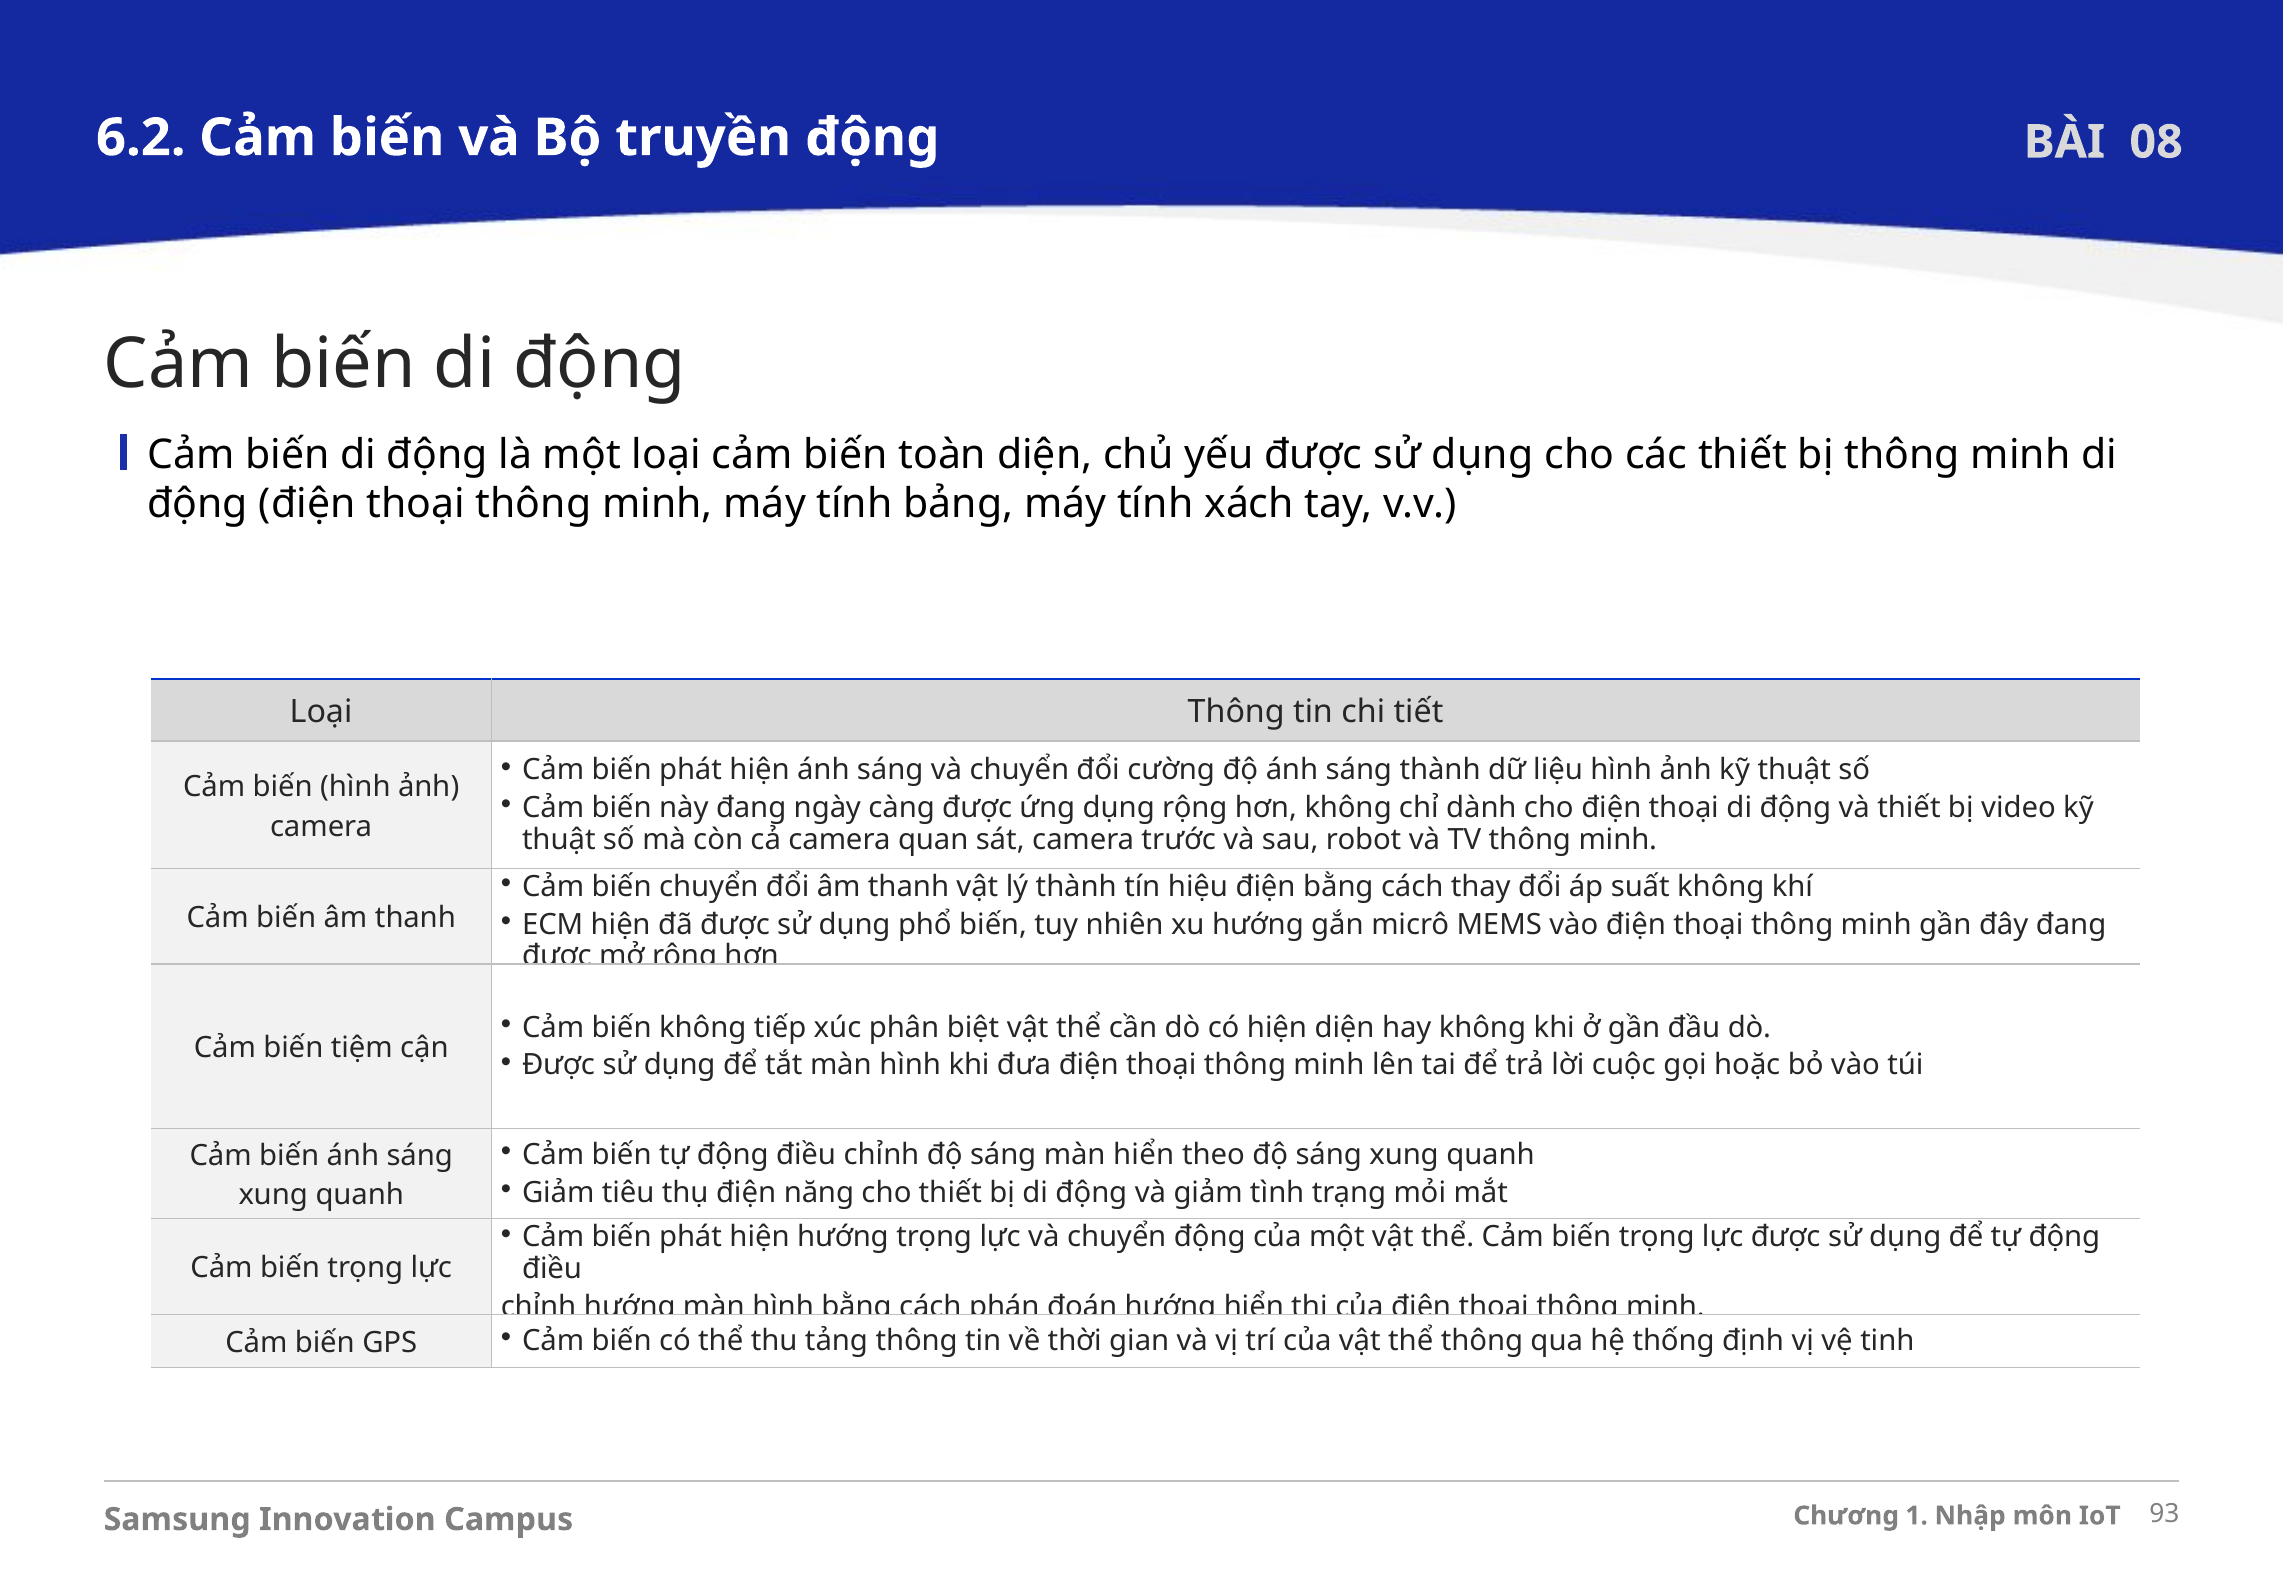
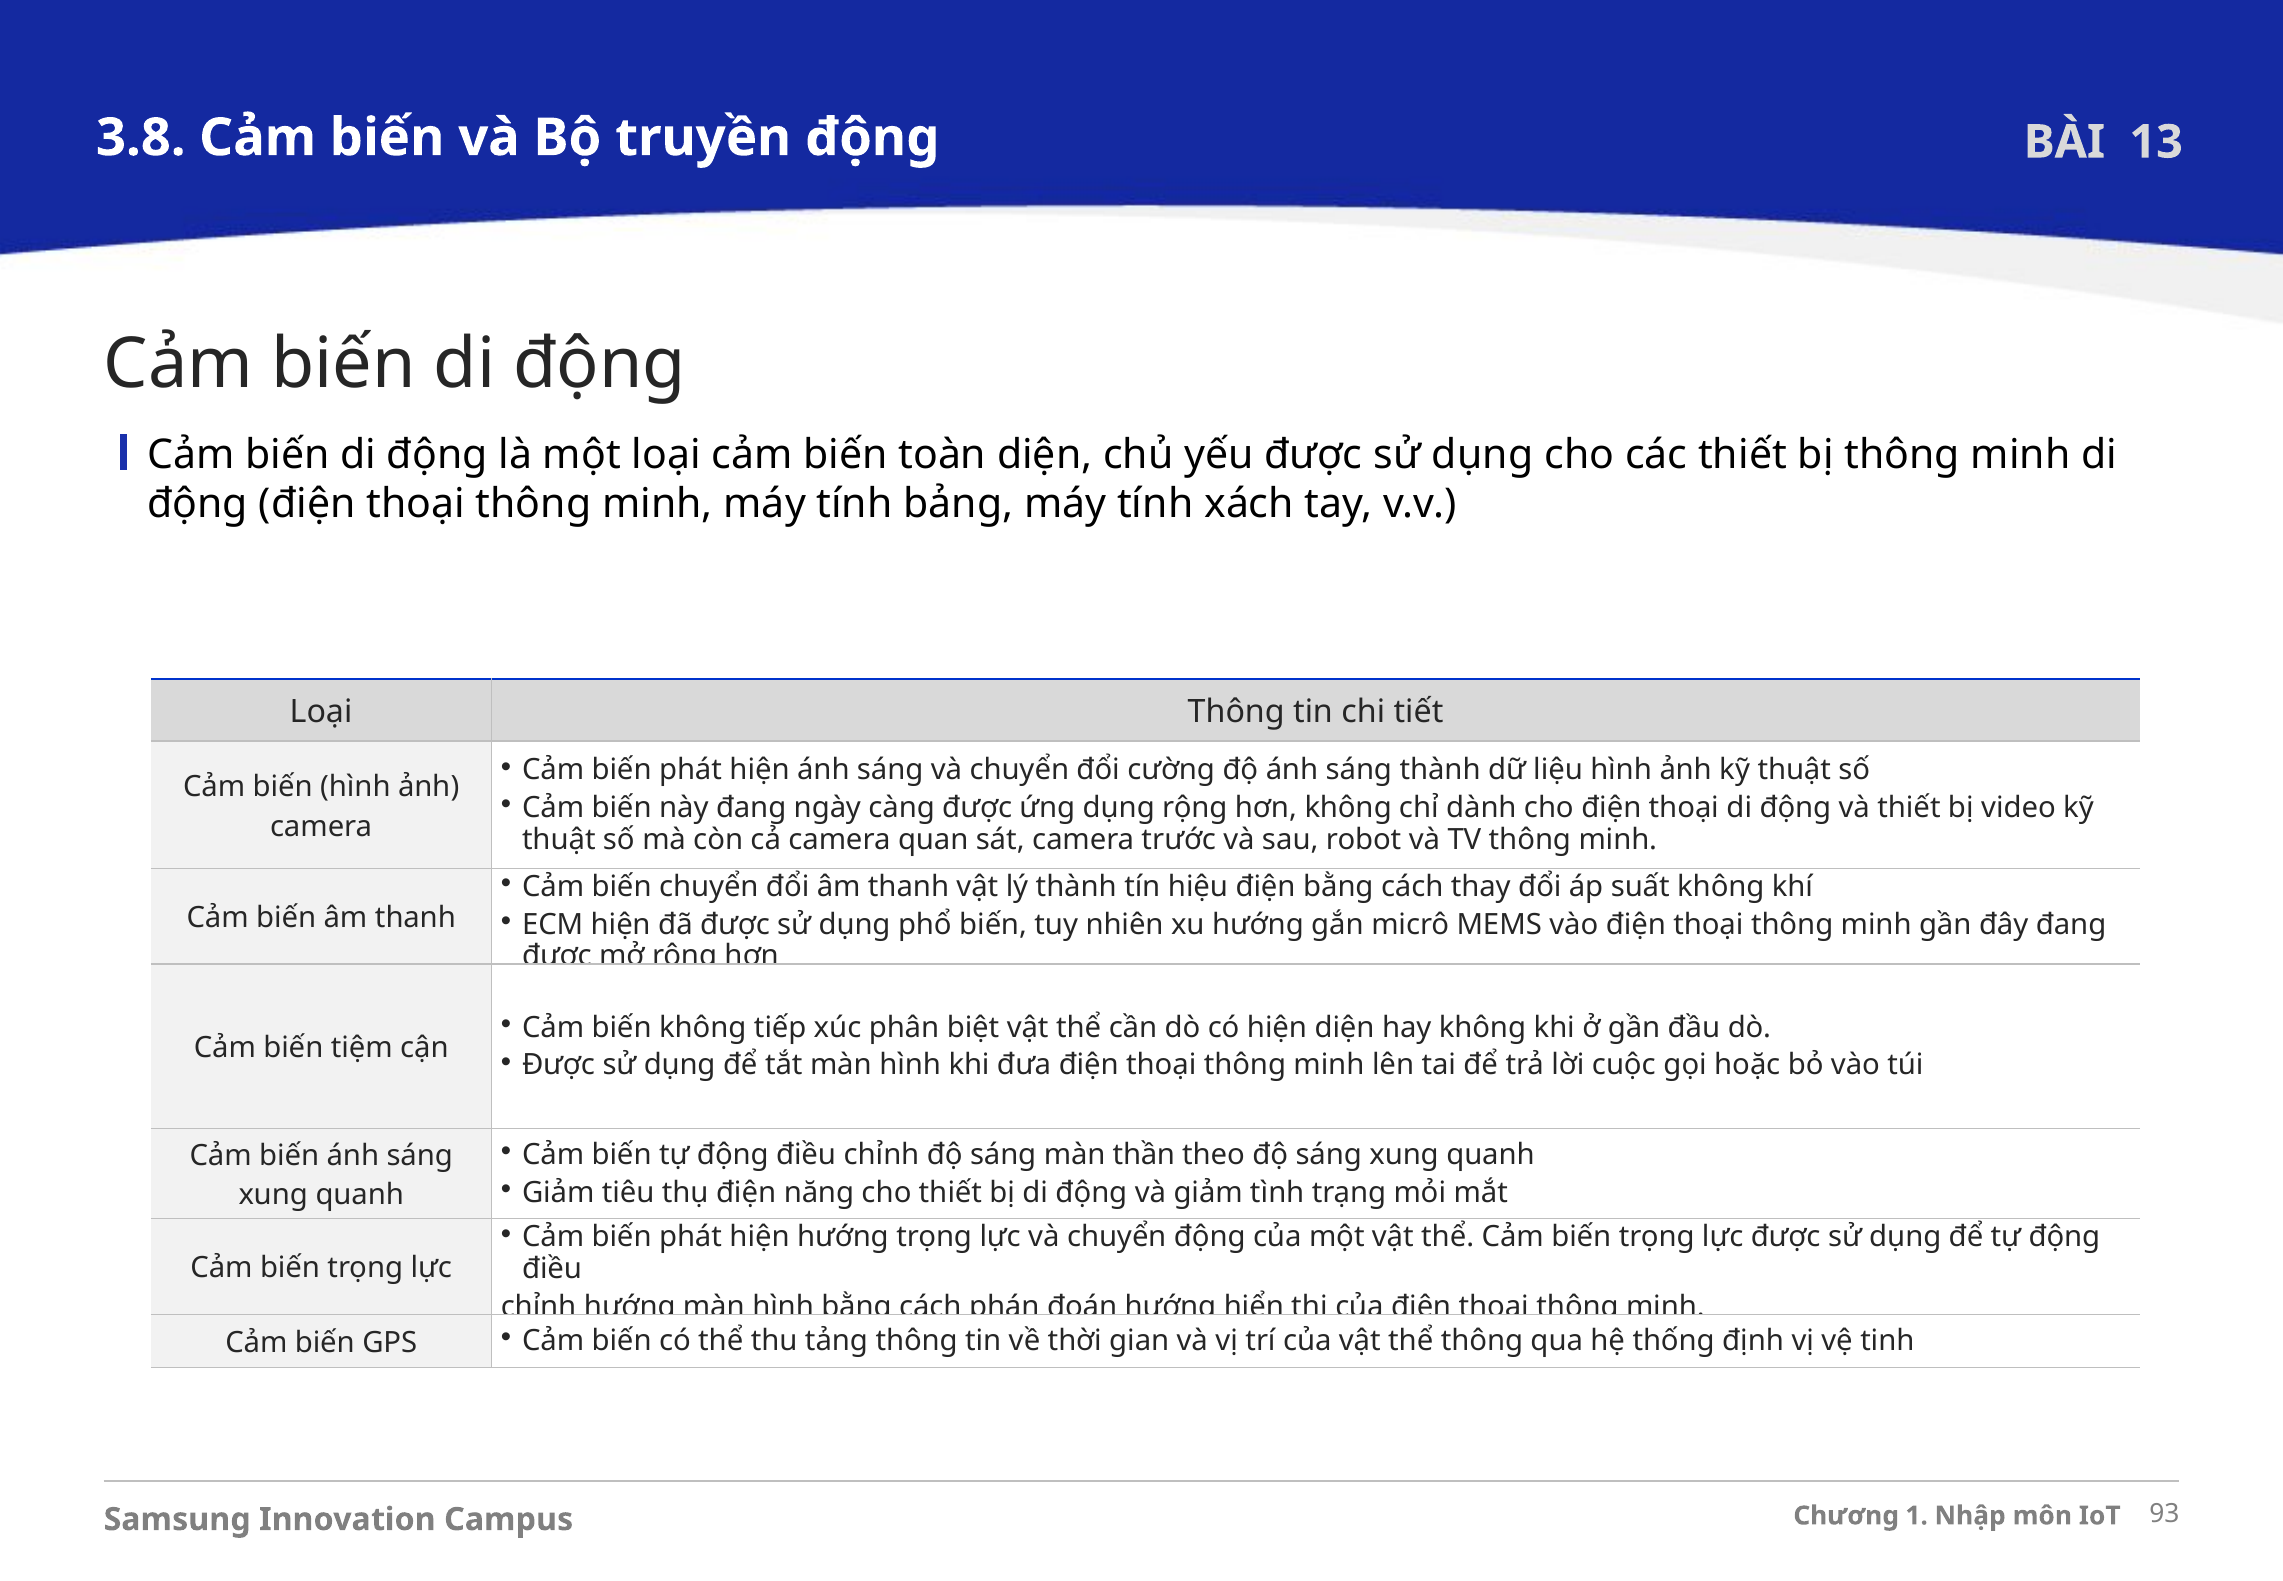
6.2: 6.2 -> 3.8
08: 08 -> 13
màn hiển: hiển -> thần
